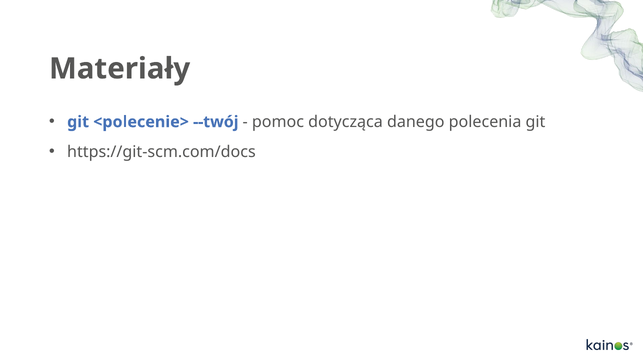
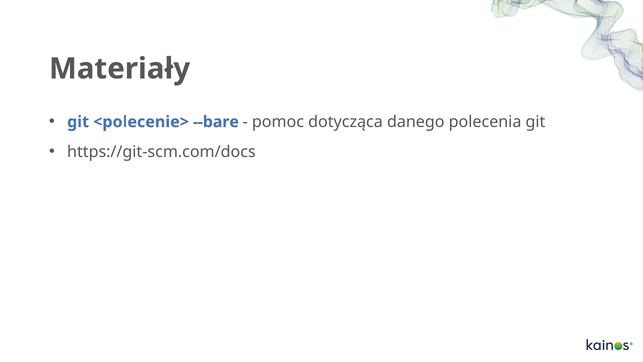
--twój: --twój -> --bare
